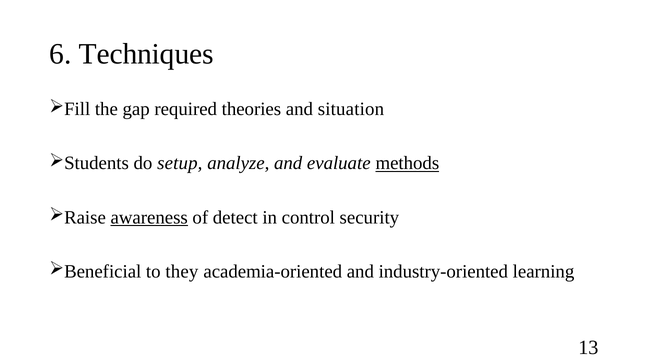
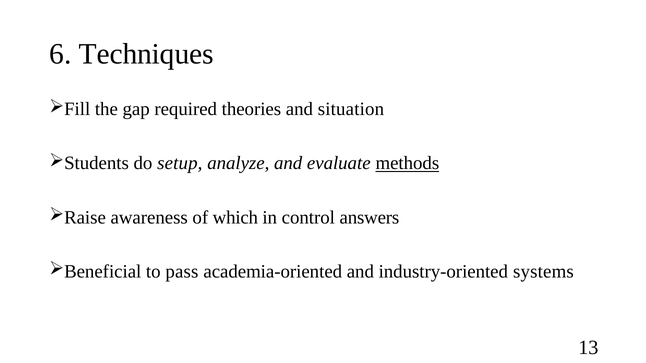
awareness underline: present -> none
detect: detect -> which
security: security -> answers
they: they -> pass
learning: learning -> systems
